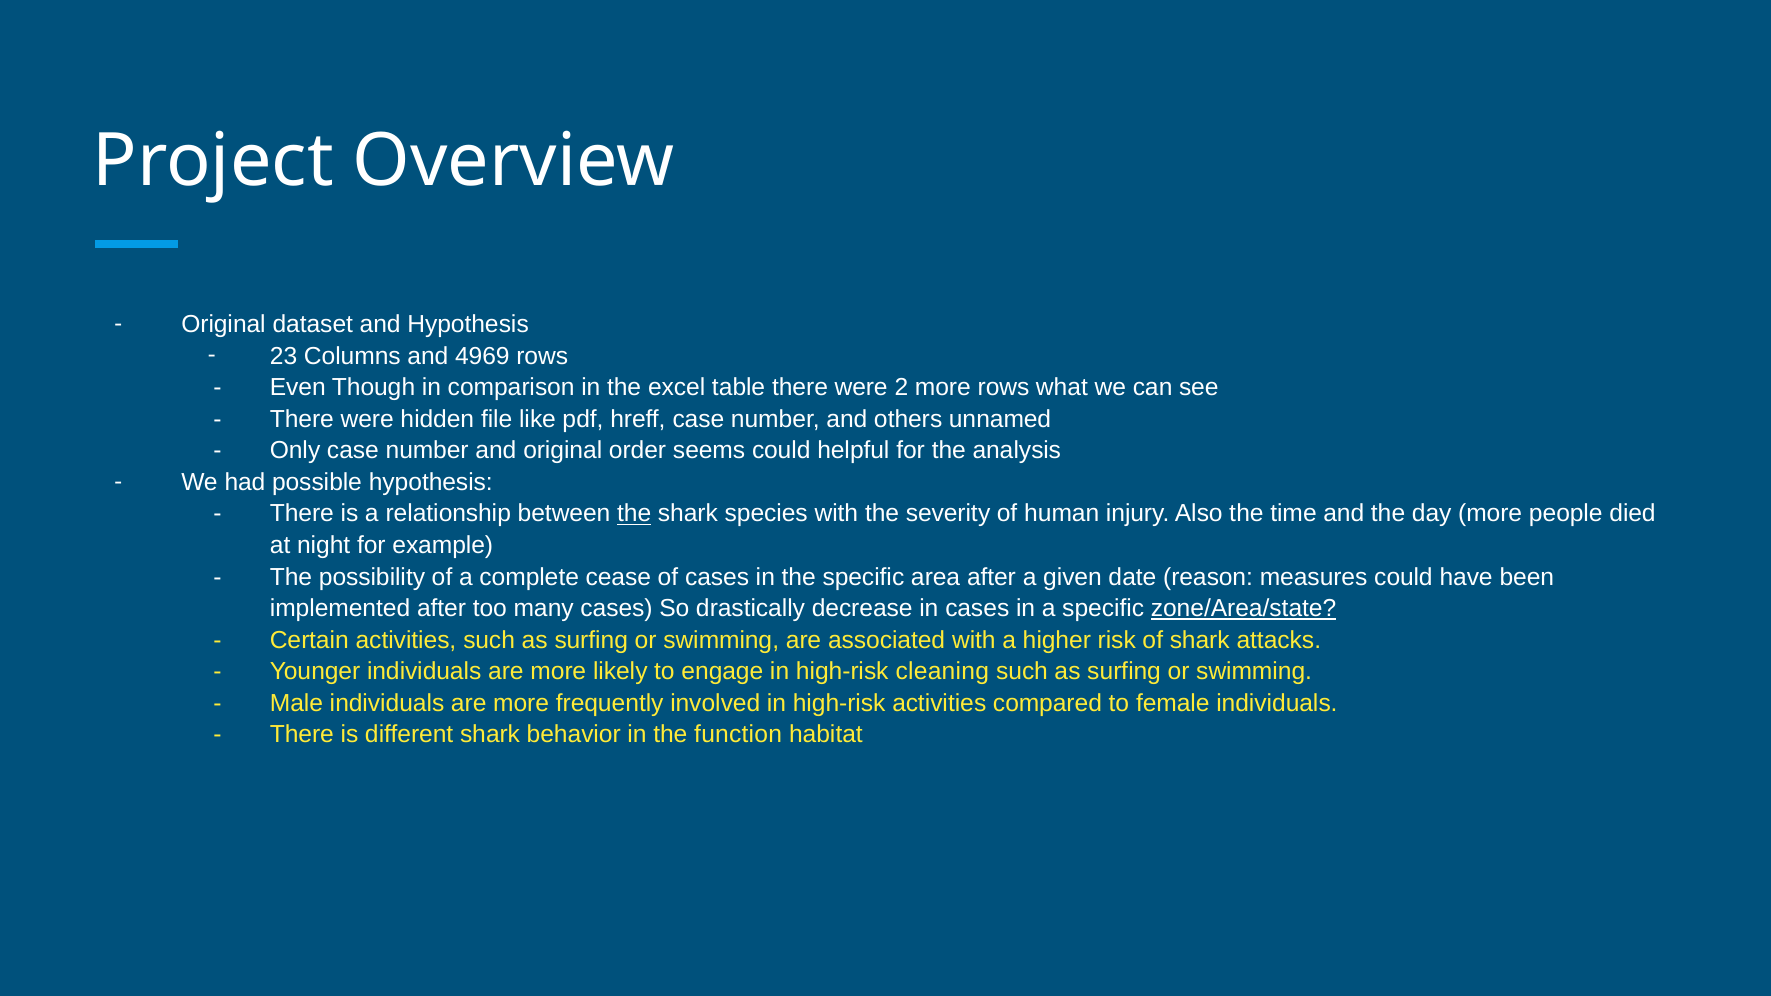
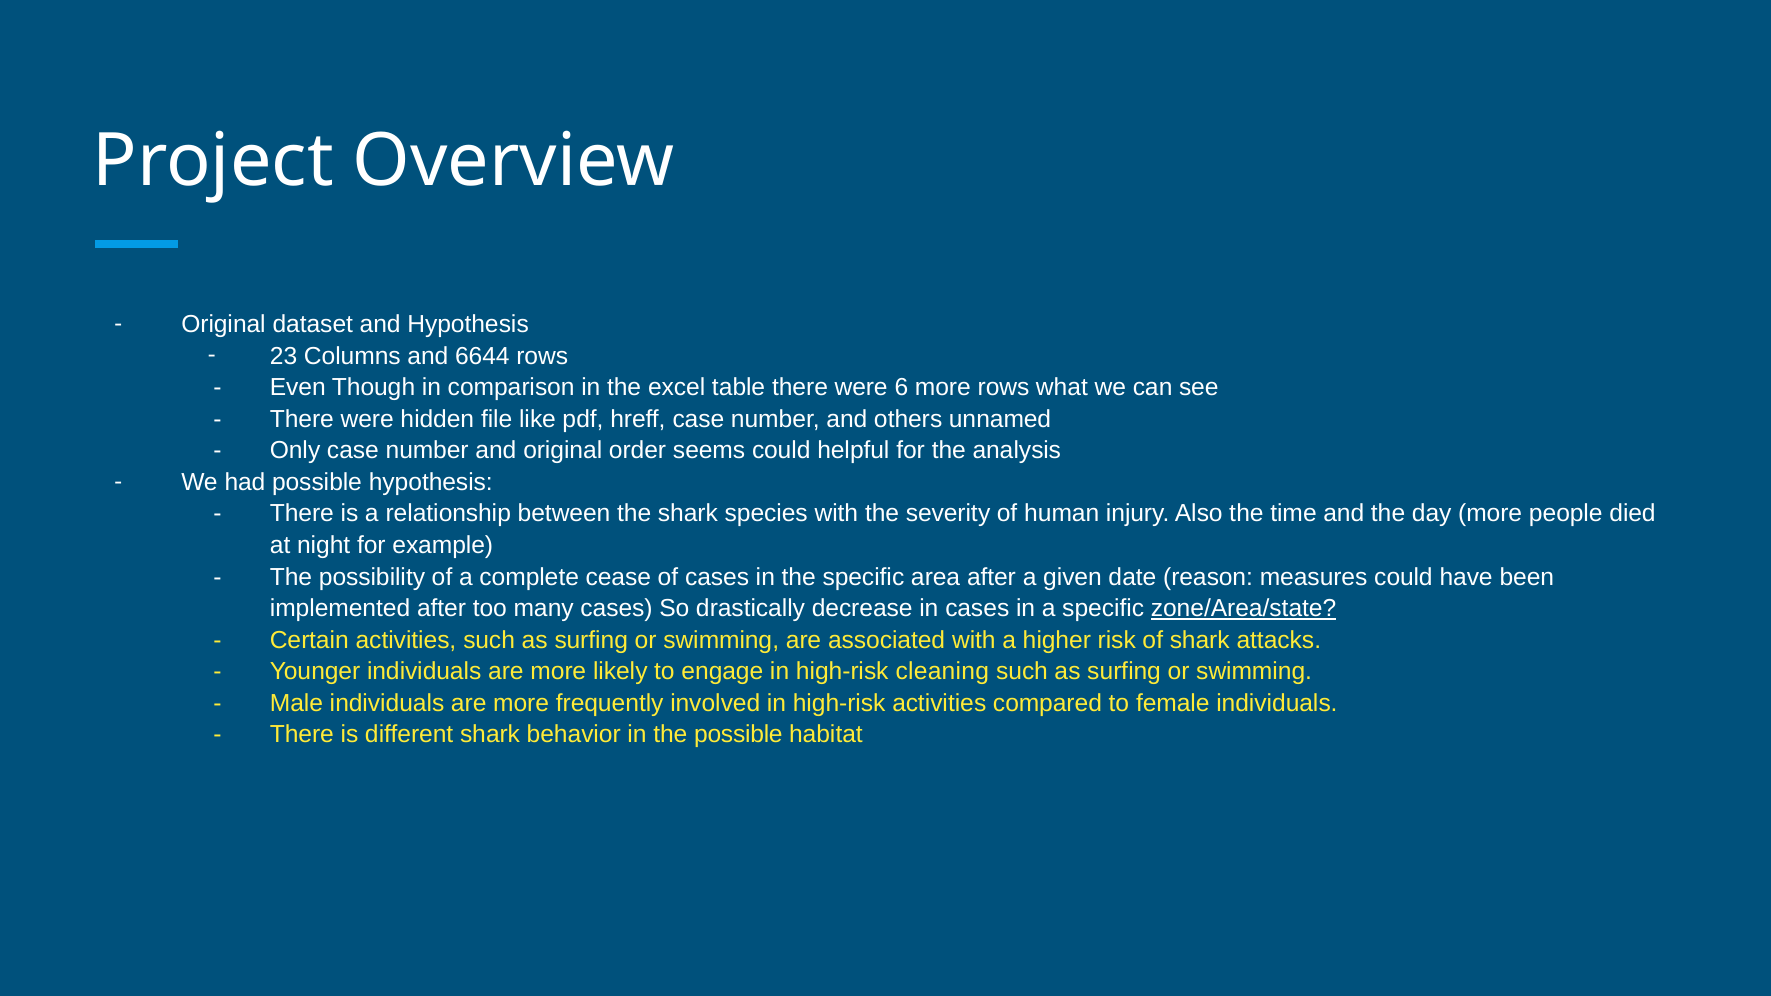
4969: 4969 -> 6644
2: 2 -> 6
the at (634, 514) underline: present -> none
the function: function -> possible
